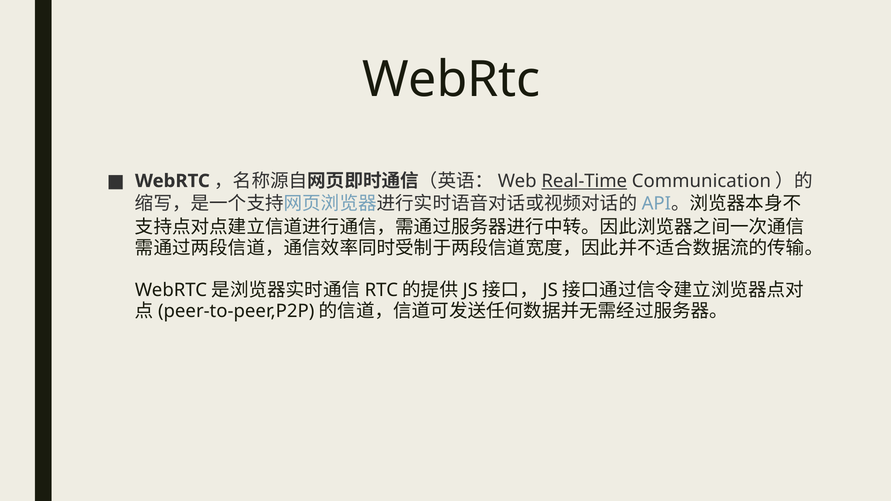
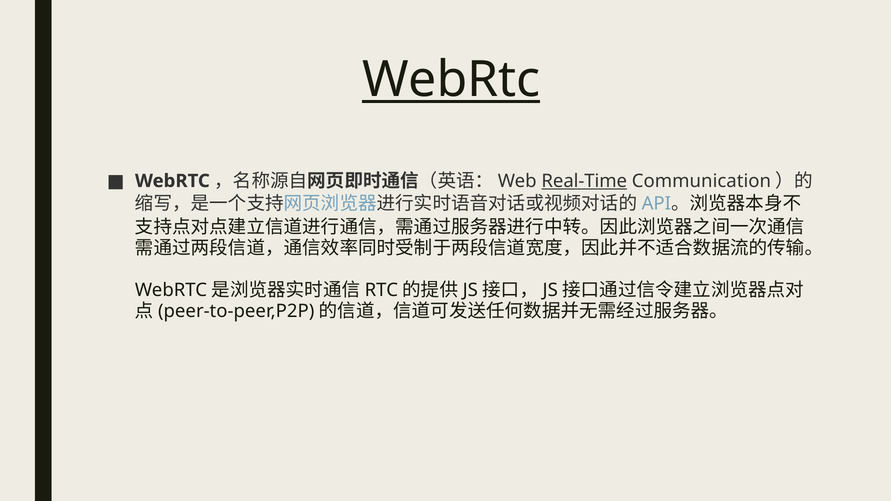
WebRtc at (451, 80) underline: none -> present
